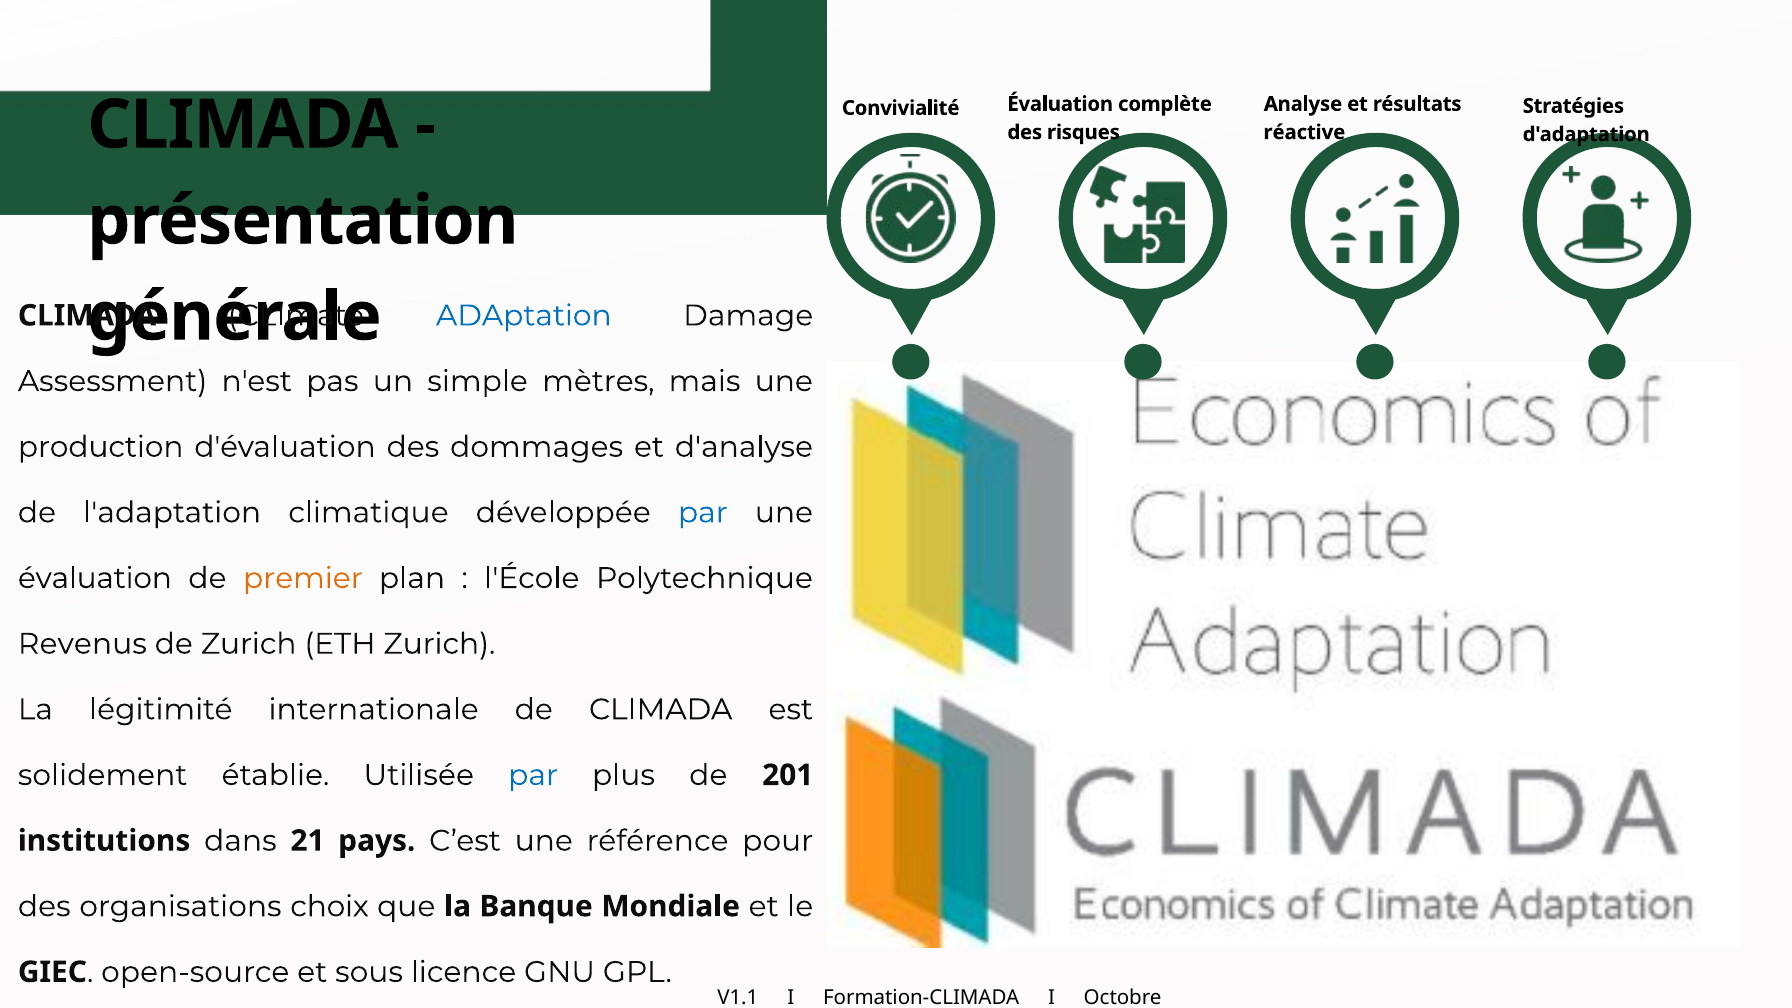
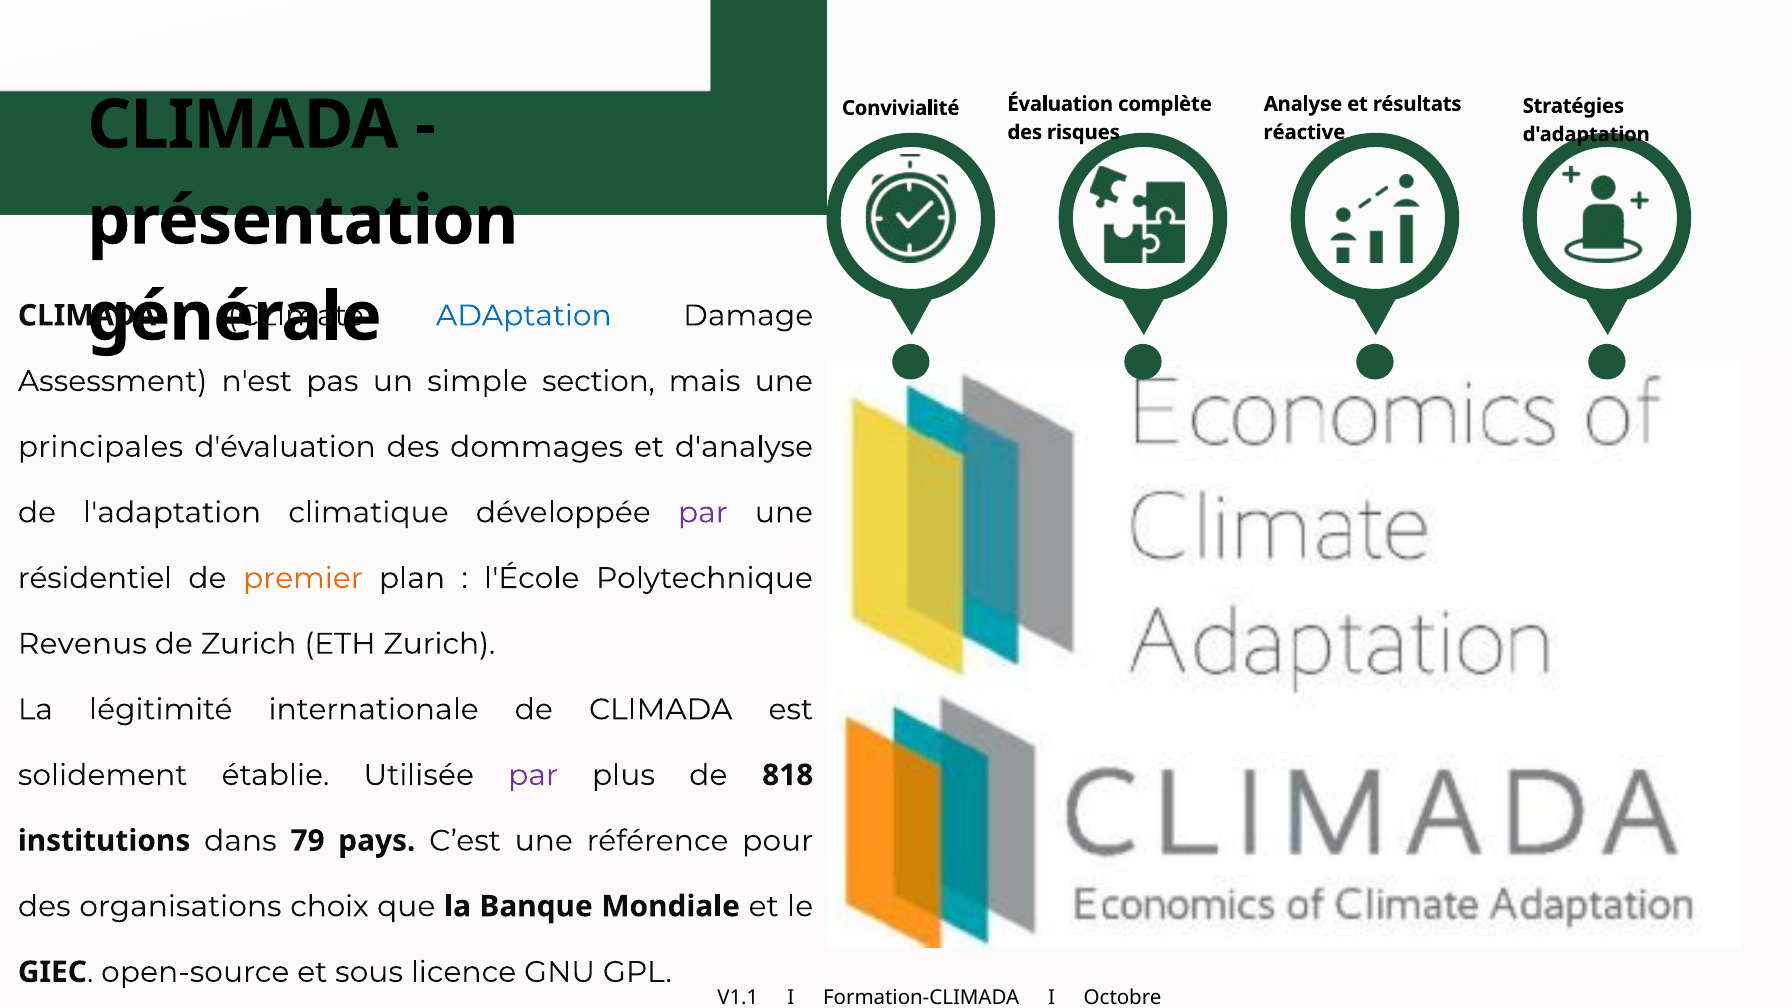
mètres: mètres -> section
production: production -> principales
par at (703, 513) colour: blue -> purple
évaluation at (95, 578): évaluation -> résidentiel
par at (533, 775) colour: blue -> purple
201: 201 -> 818
21: 21 -> 79
